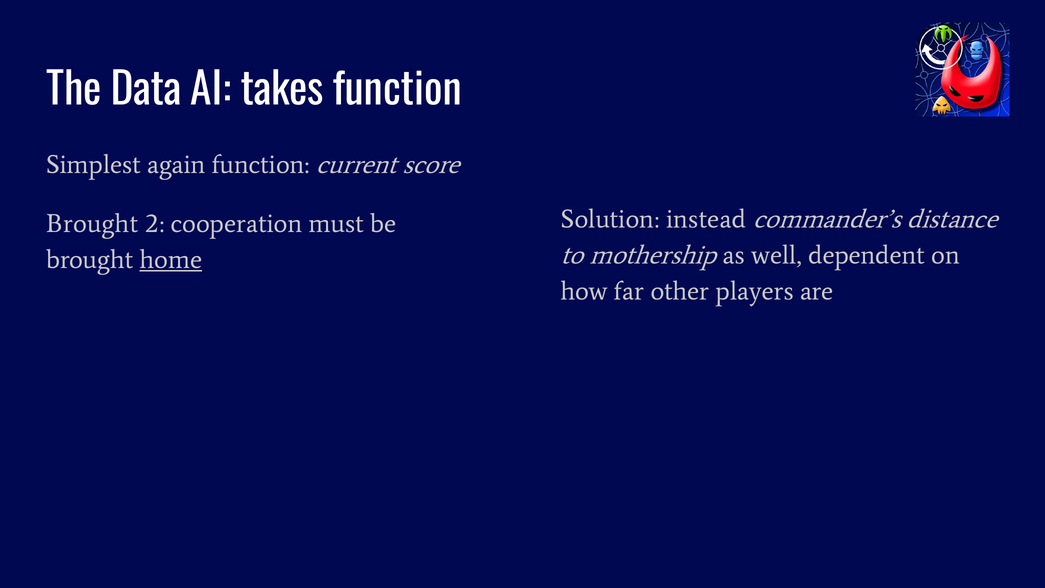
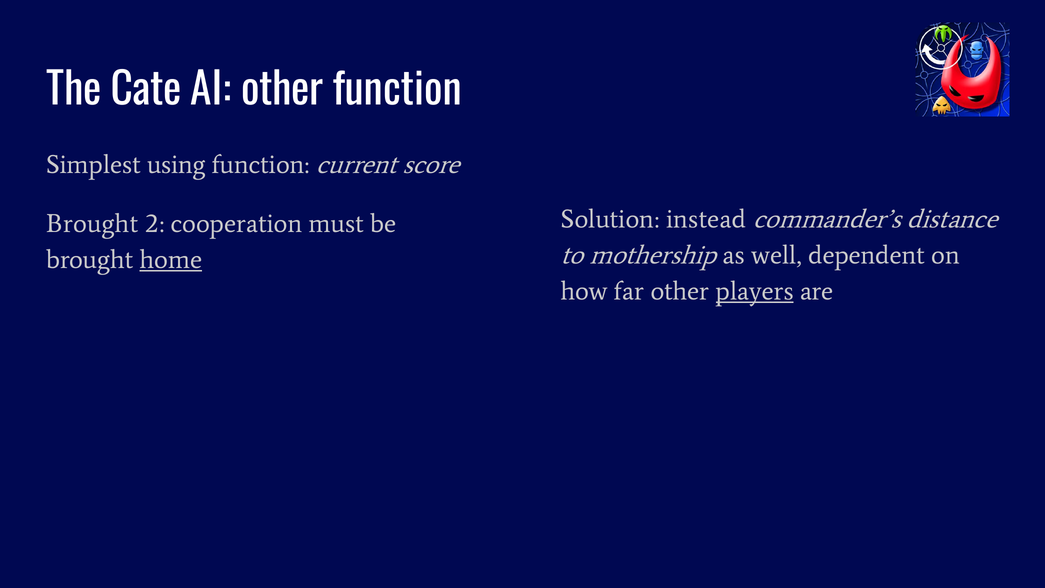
Data: Data -> Cate
AI takes: takes -> other
again: again -> using
players underline: none -> present
